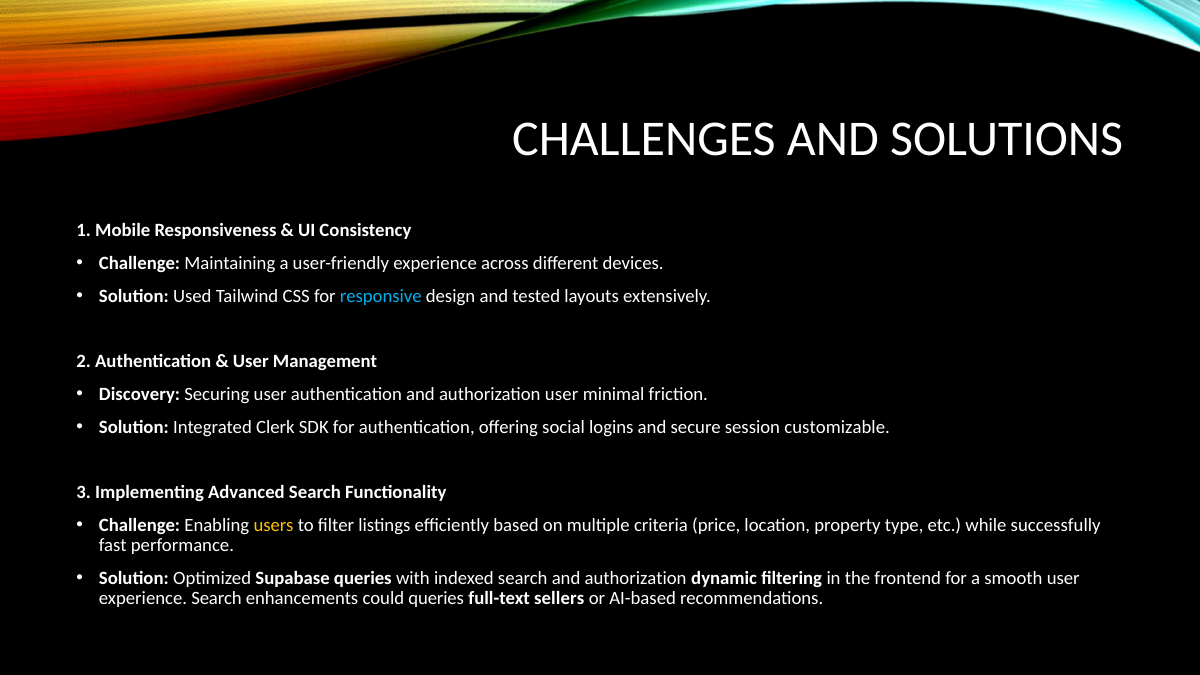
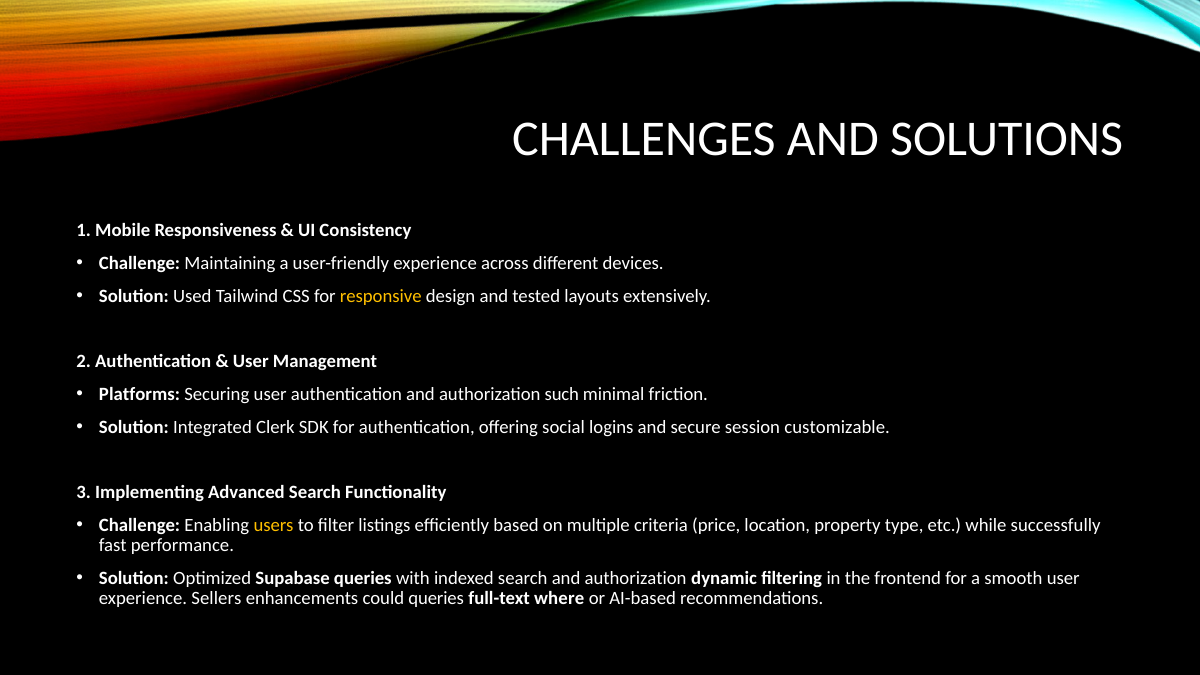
responsive colour: light blue -> yellow
Discovery: Discovery -> Platforms
authorization user: user -> such
experience Search: Search -> Sellers
sellers: sellers -> where
